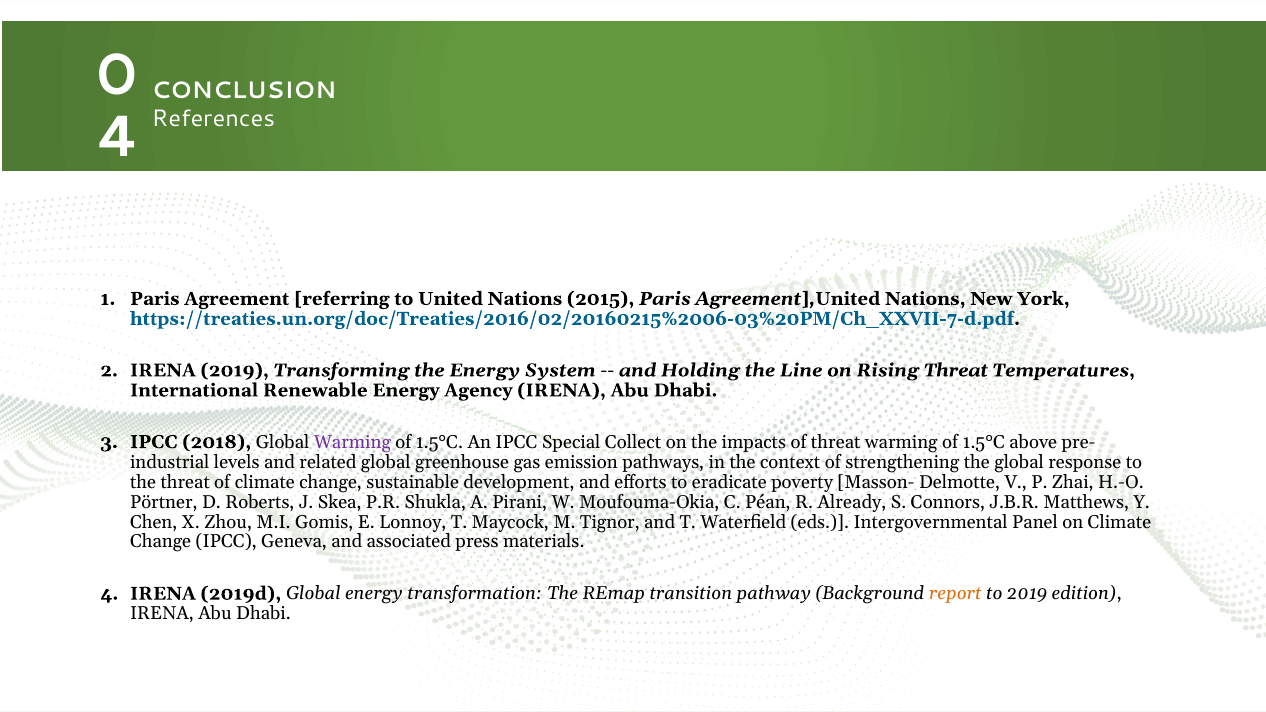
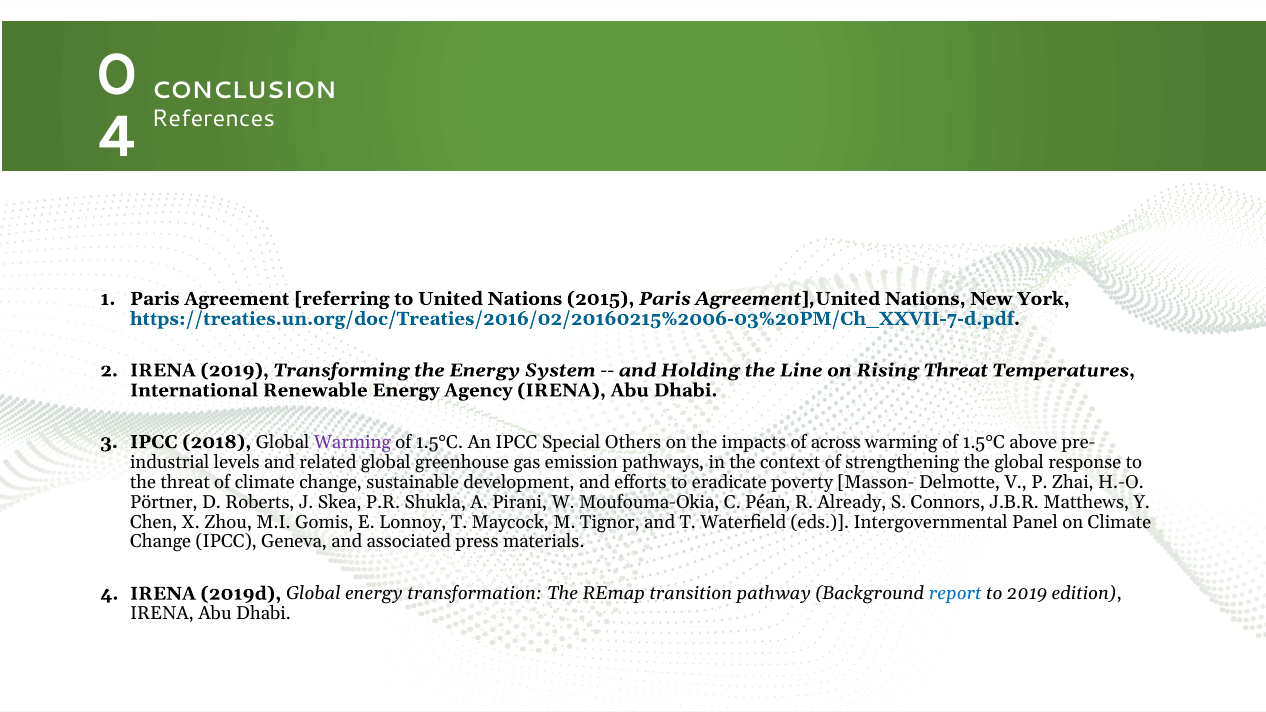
Collect: Collect -> Others
of threat: threat -> across
report colour: orange -> blue
